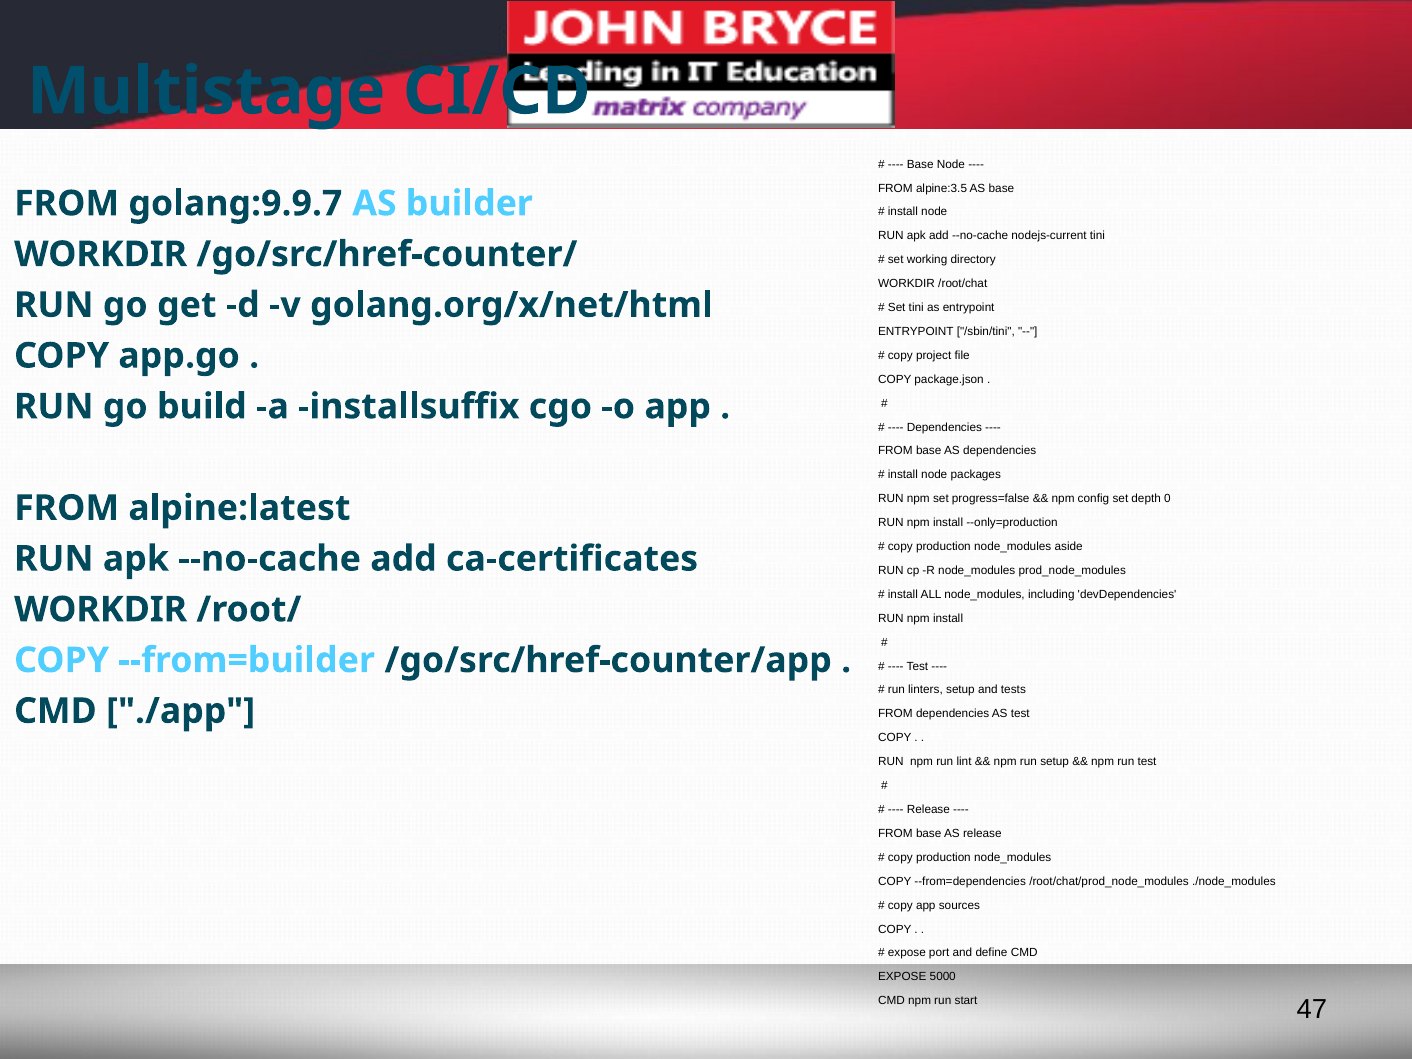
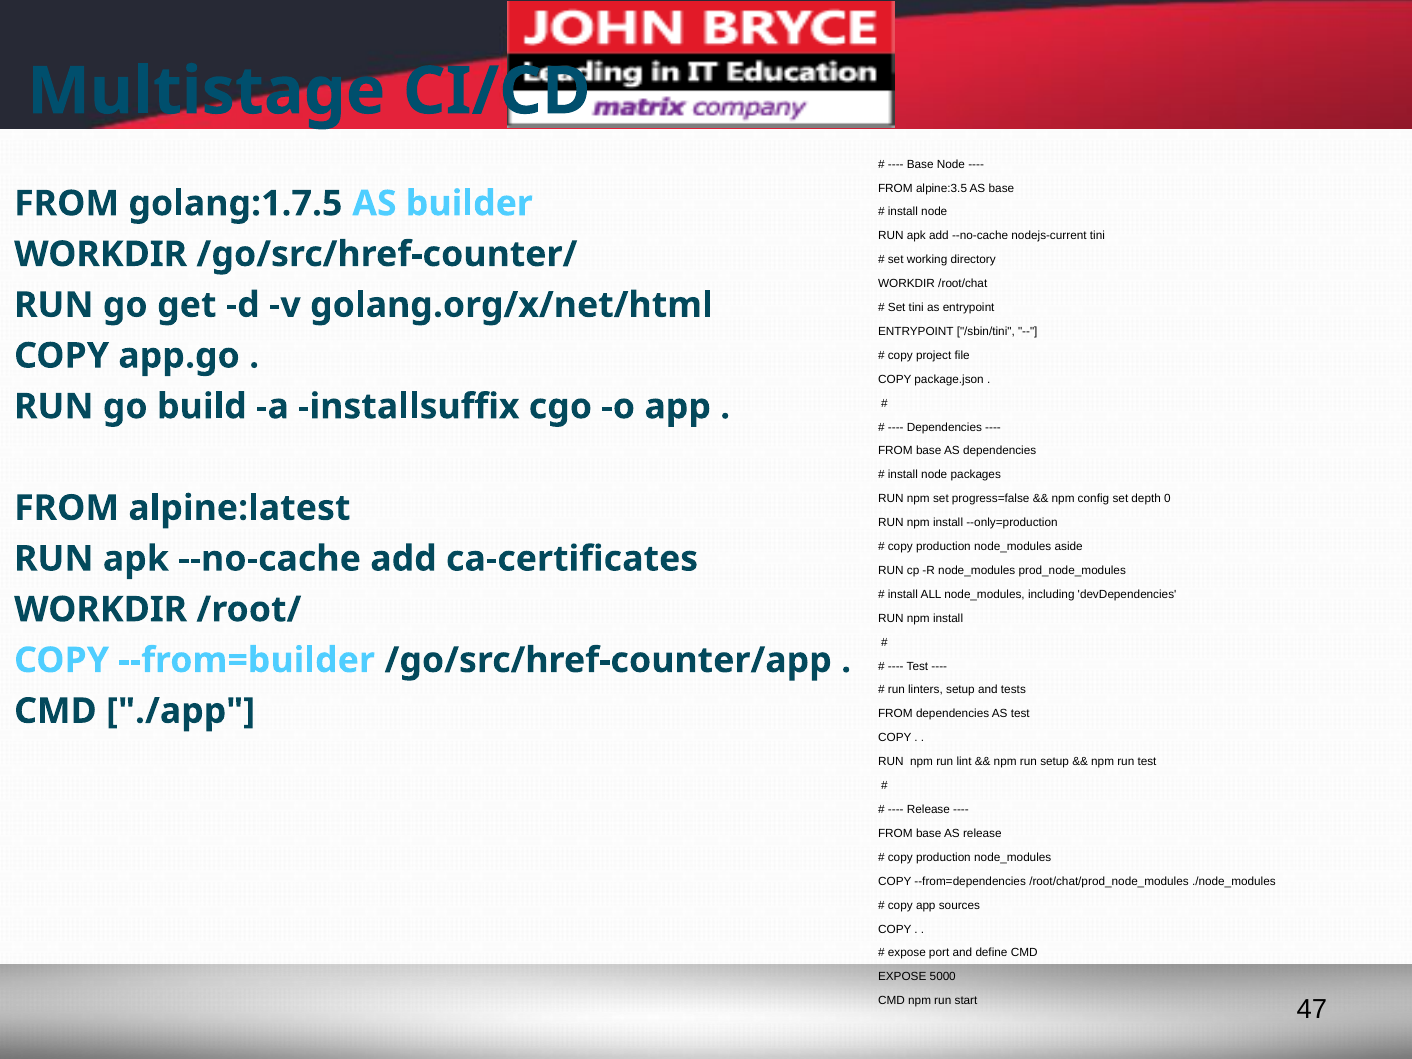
golang:9.9.7: golang:9.9.7 -> golang:1.7.5
